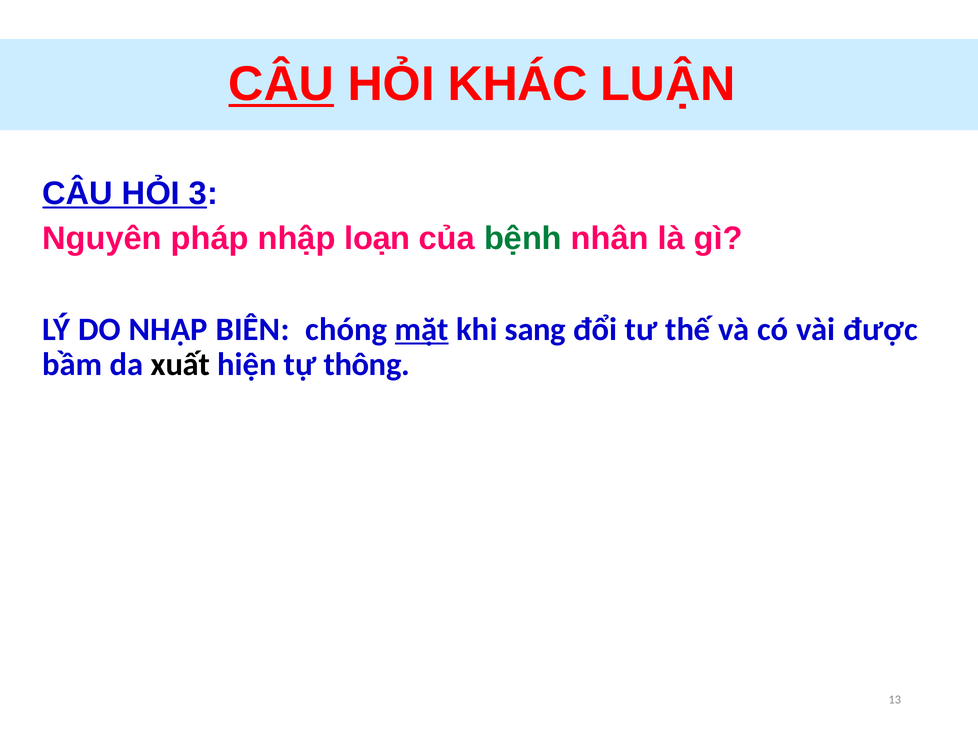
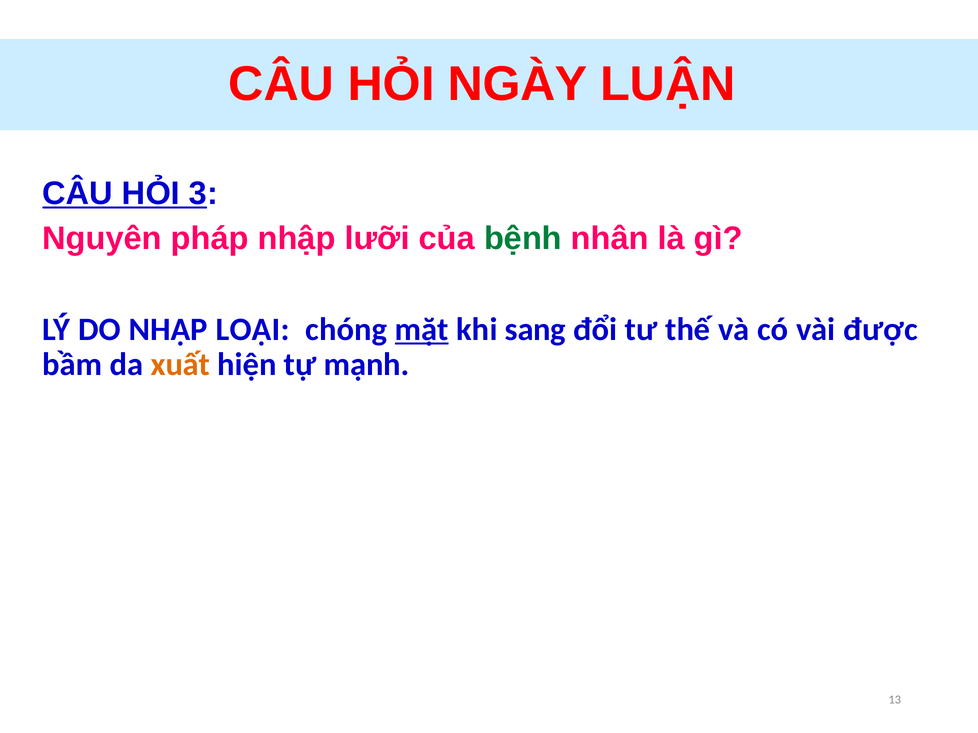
CÂU at (281, 84) underline: present -> none
KHÁC: KHÁC -> NGÀY
loạn: loạn -> lưỡi
BIÊN: BIÊN -> LOẠI
xuất colour: black -> orange
thông: thông -> mạnh
